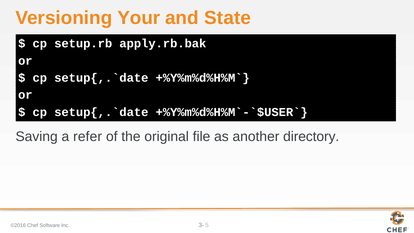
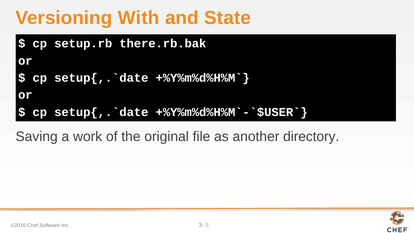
Your: Your -> With
apply.rb.bak: apply.rb.bak -> there.rb.bak
refer: refer -> work
